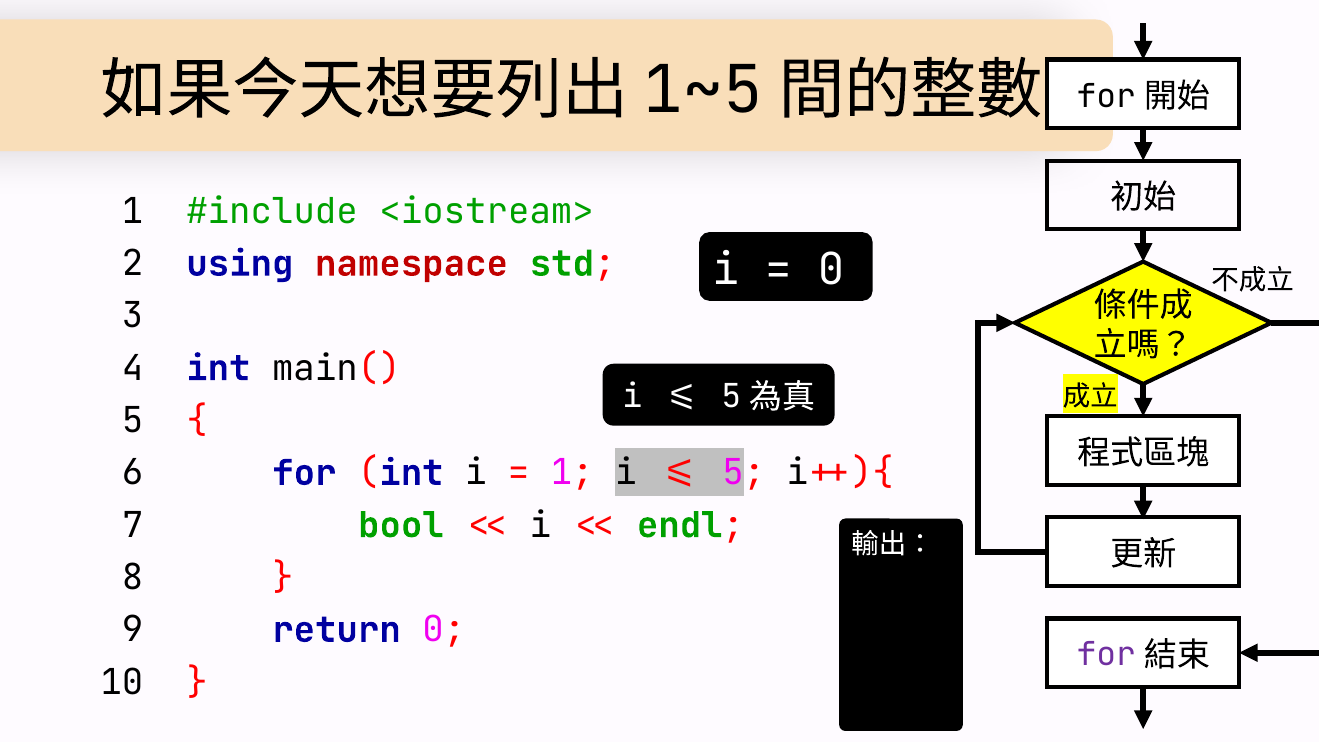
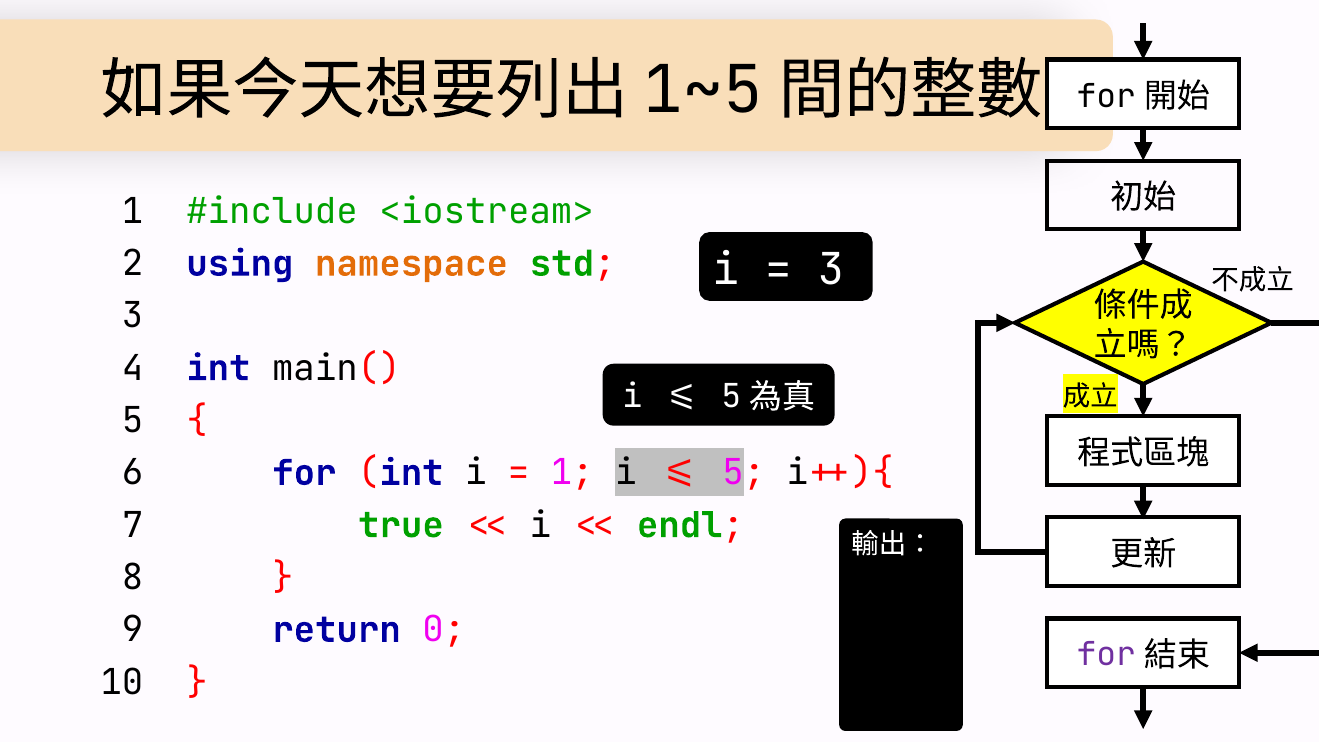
namespace colour: red -> orange
0 at (831, 270): 0 -> 3
bool: bool -> true
